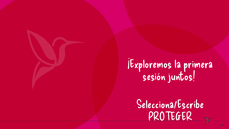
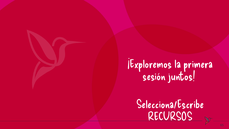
PROTEGER: PROTEGER -> RECURSOS
